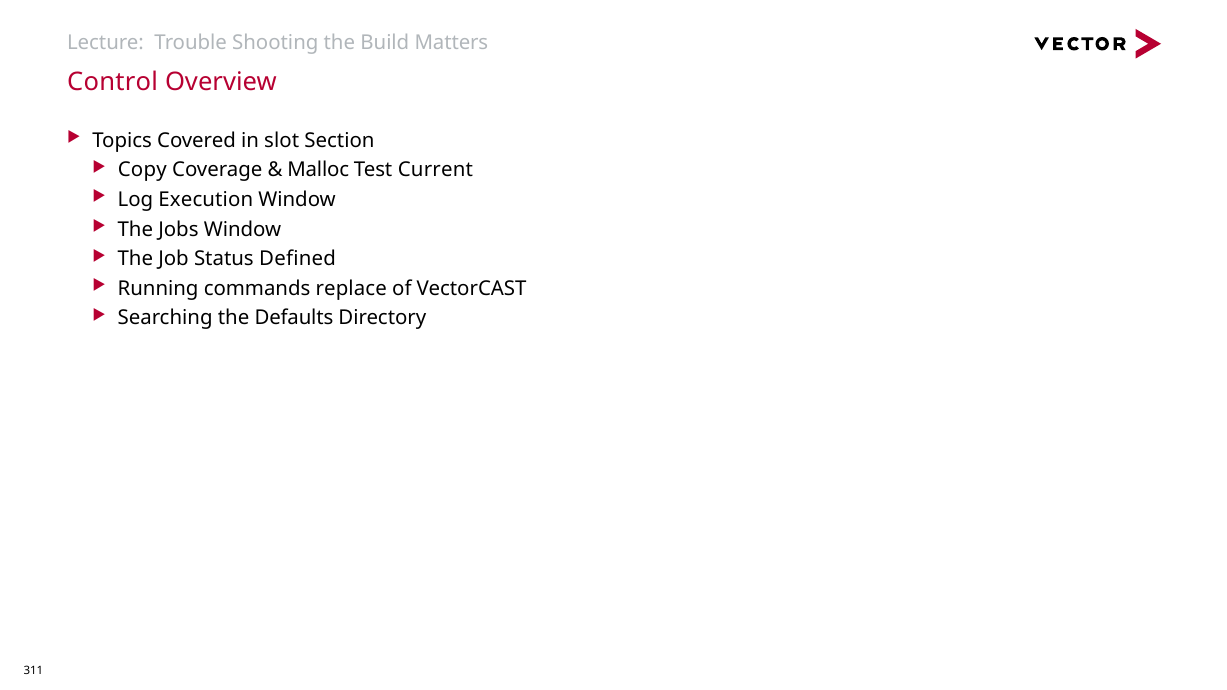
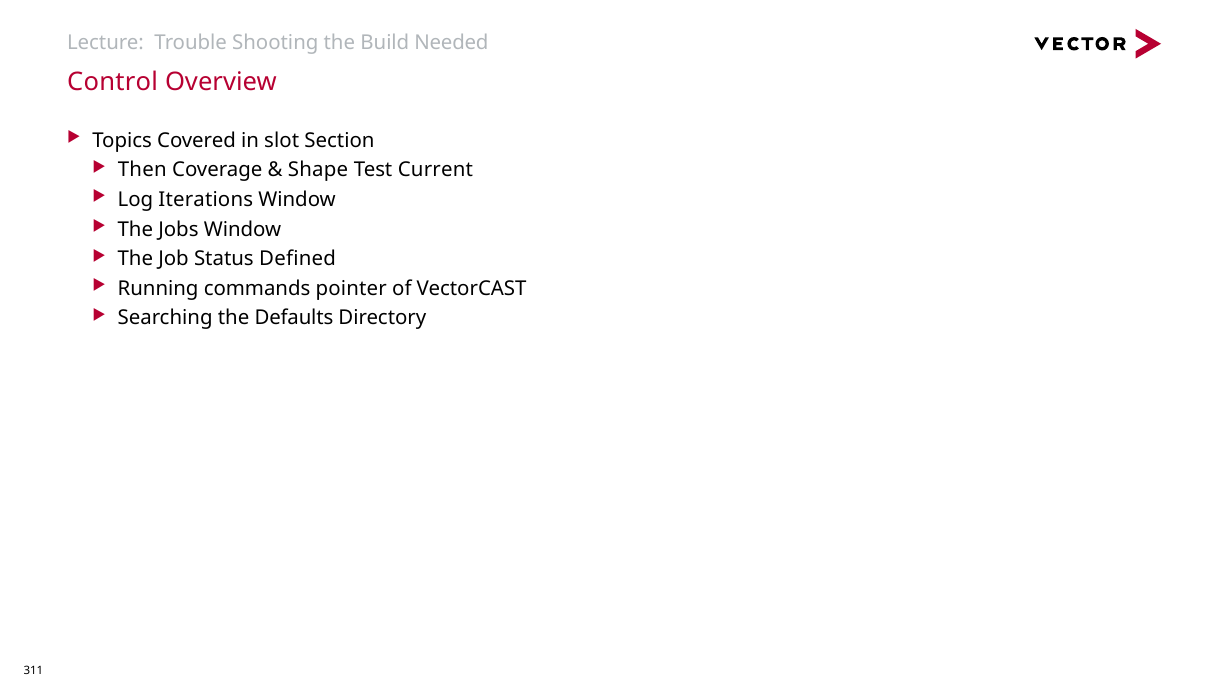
Matters: Matters -> Needed
Copy: Copy -> Then
Malloc: Malloc -> Shape
Execution: Execution -> Iterations
replace: replace -> pointer
